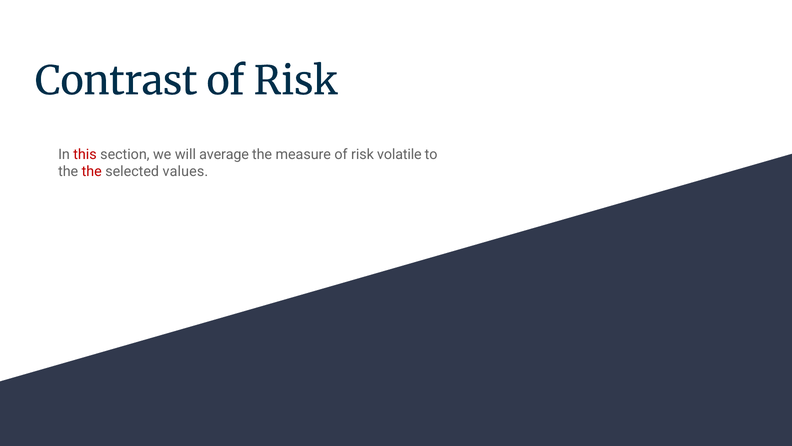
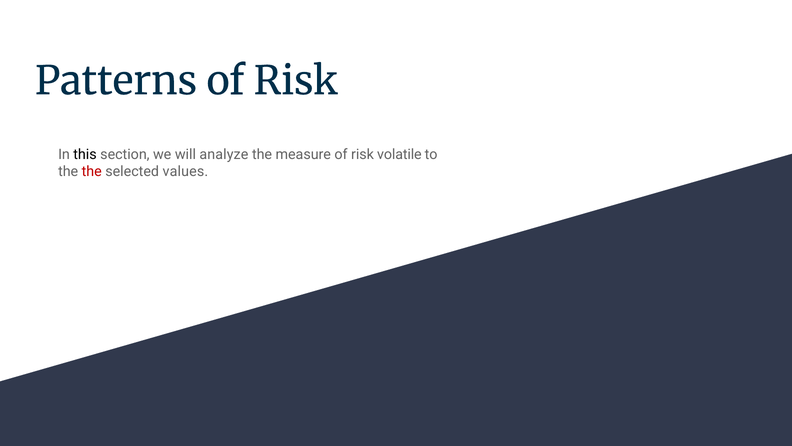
Contrast: Contrast -> Patterns
this colour: red -> black
average: average -> analyze
